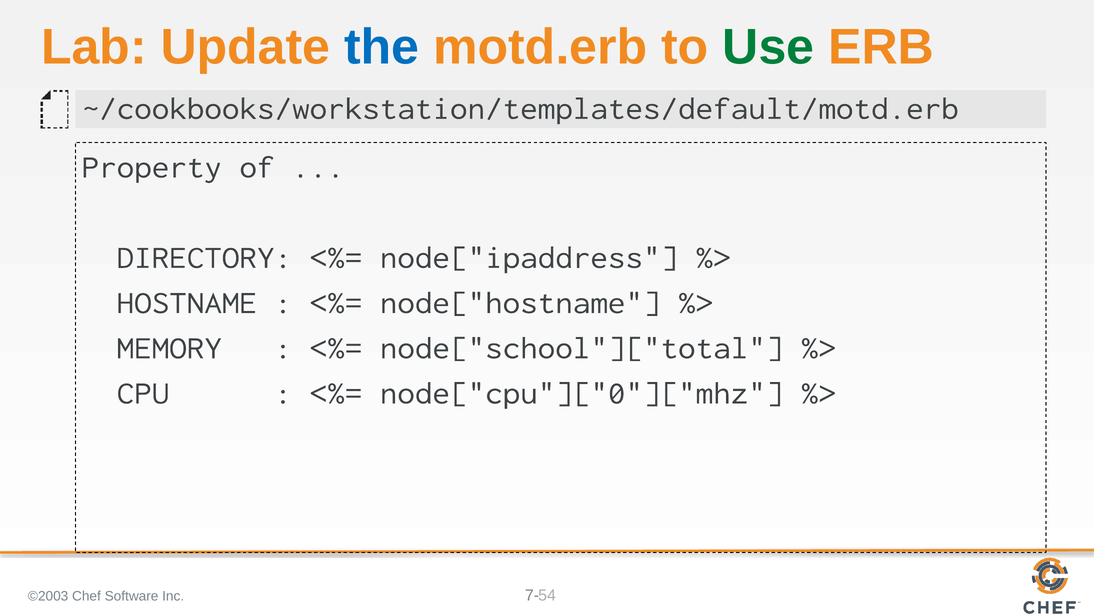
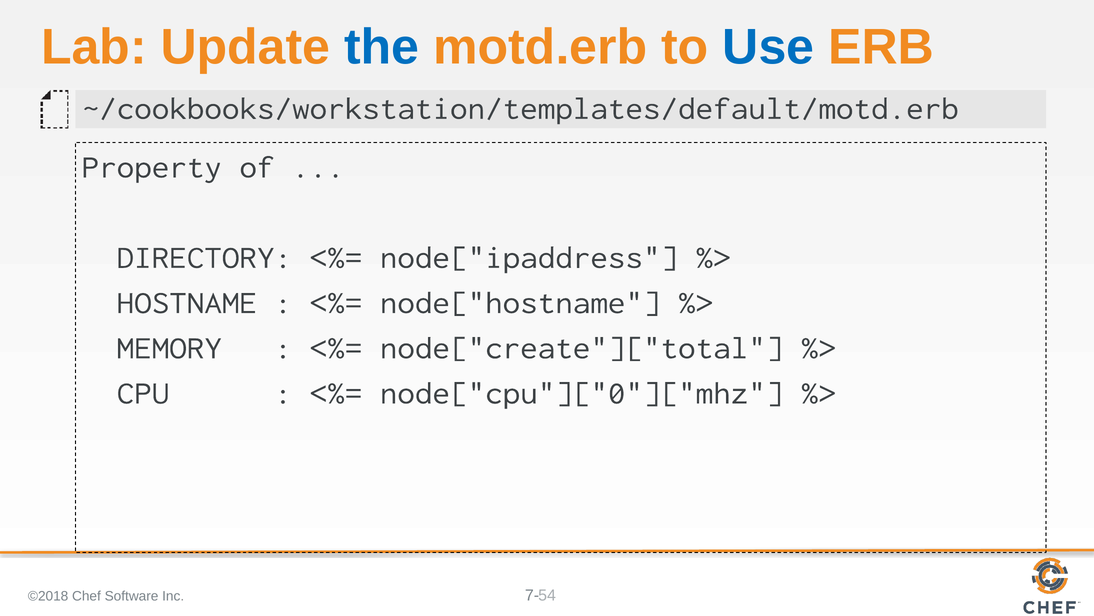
Use colour: green -> blue
node["school"]["total: node["school"]["total -> node["create"]["total
©2003: ©2003 -> ©2018
